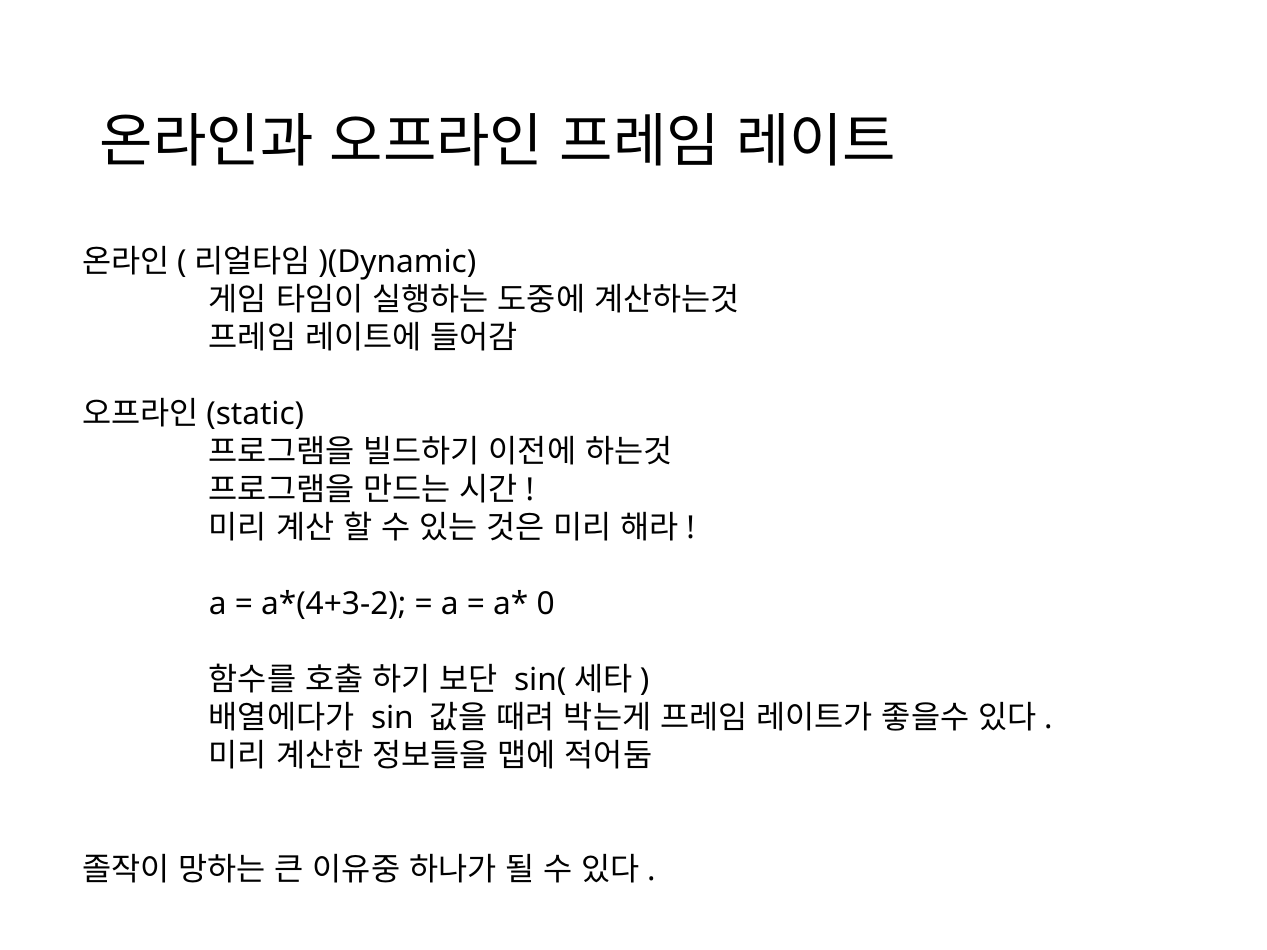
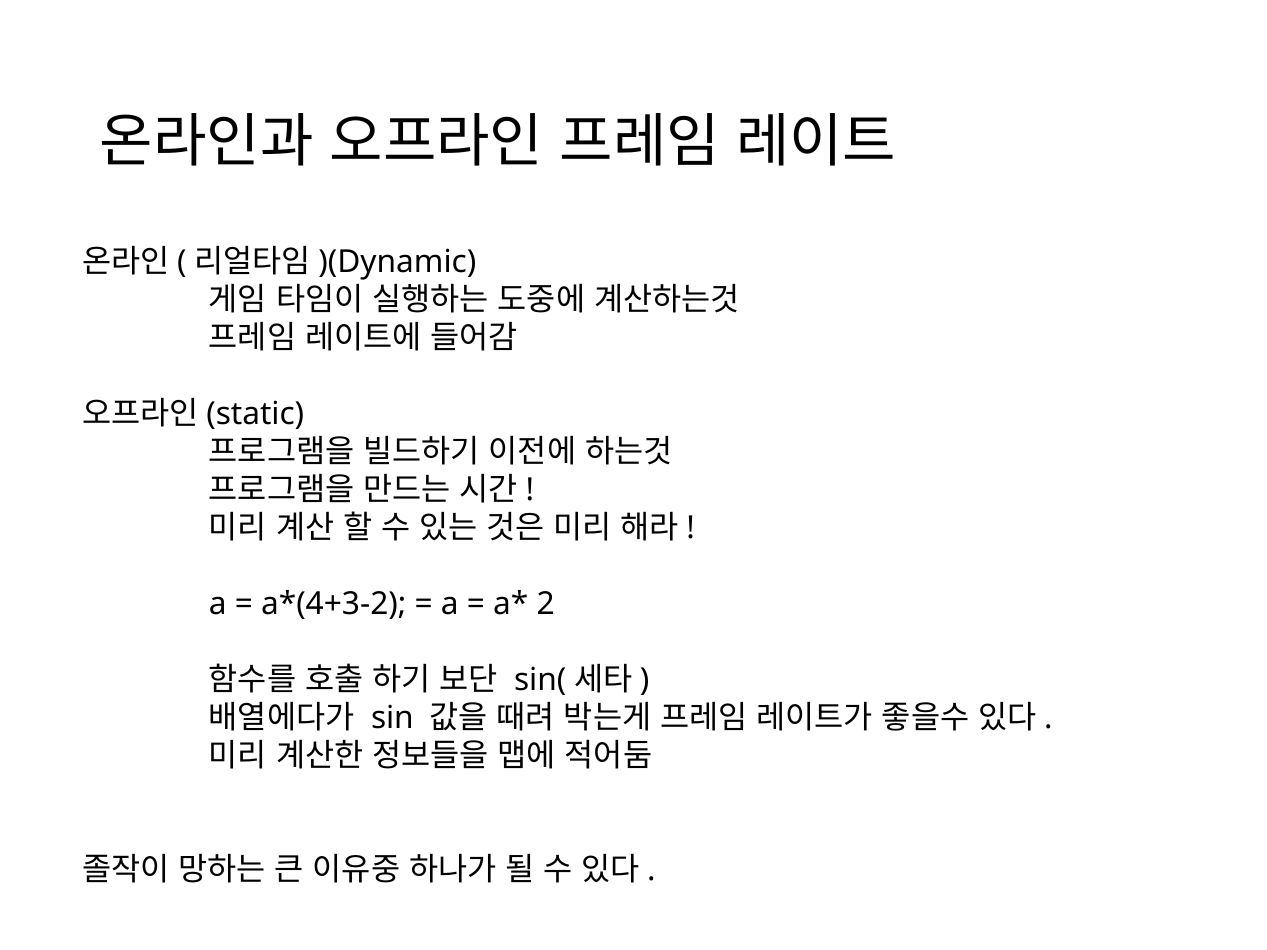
0: 0 -> 2
